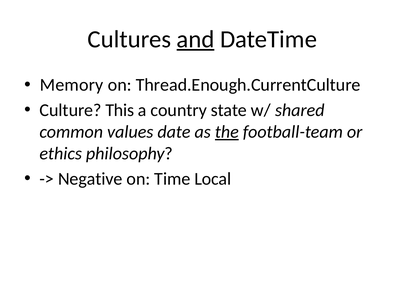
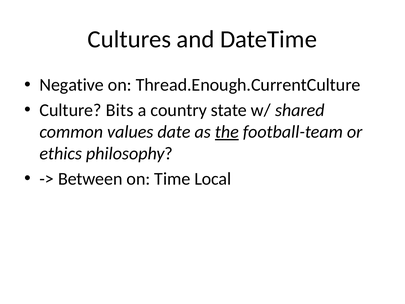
and underline: present -> none
Memory: Memory -> Negative
This: This -> Bits
Negative: Negative -> Between
